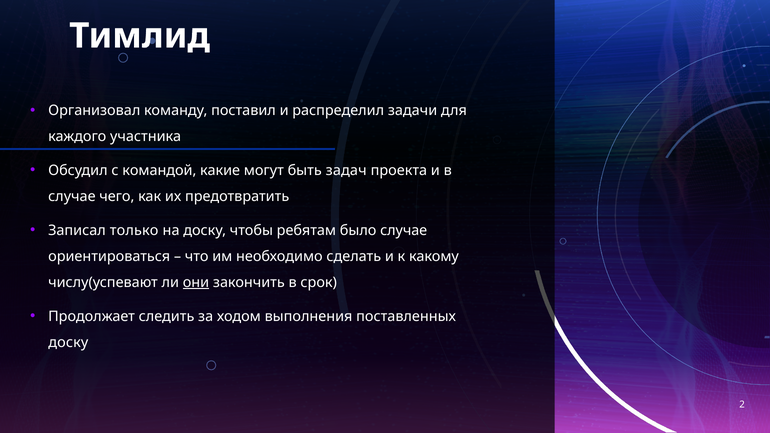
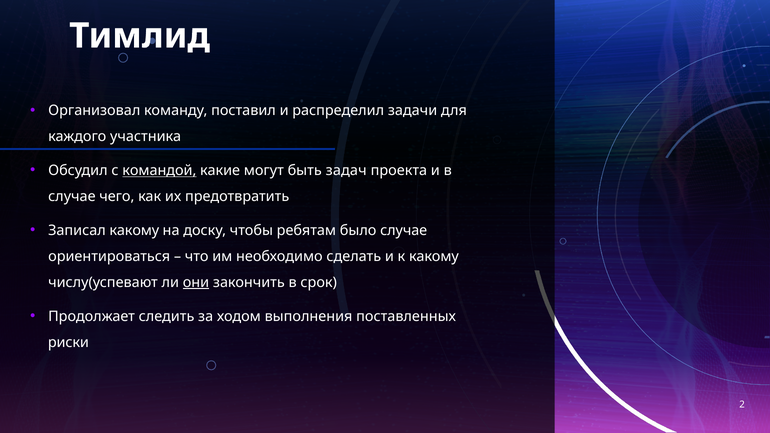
командой underline: none -> present
Записал только: только -> какому
доску at (68, 343): доску -> риски
